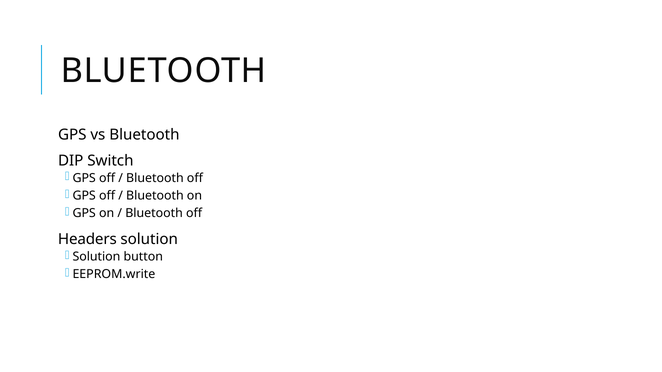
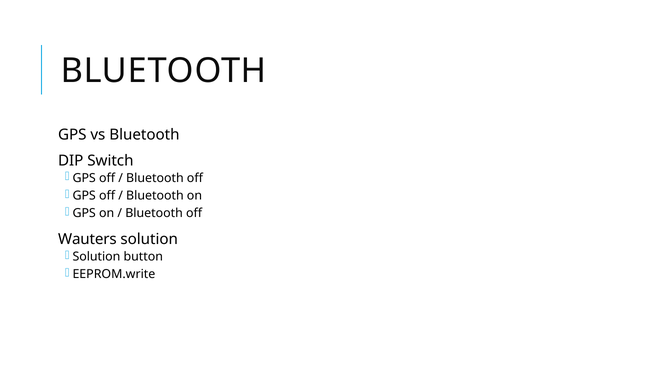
Headers: Headers -> Wauters
